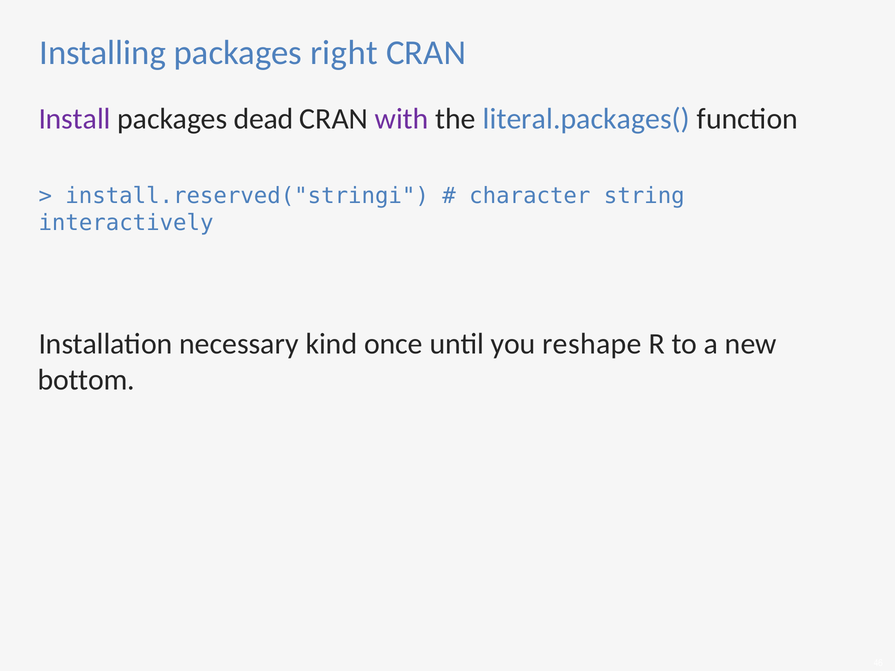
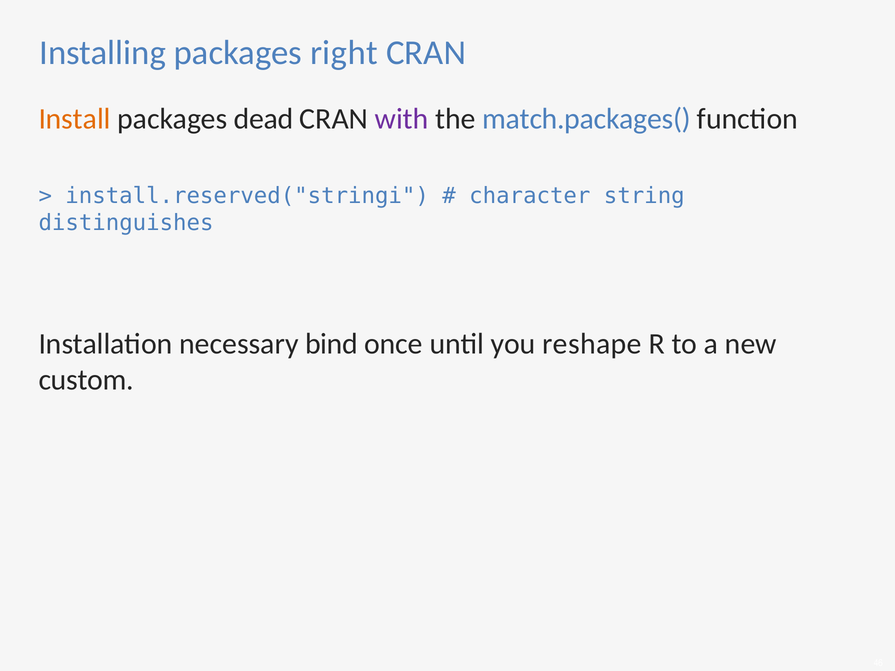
Install colour: purple -> orange
literal.packages(: literal.packages( -> match.packages(
interactively: interactively -> distinguishes
kind: kind -> bind
bottom: bottom -> custom
